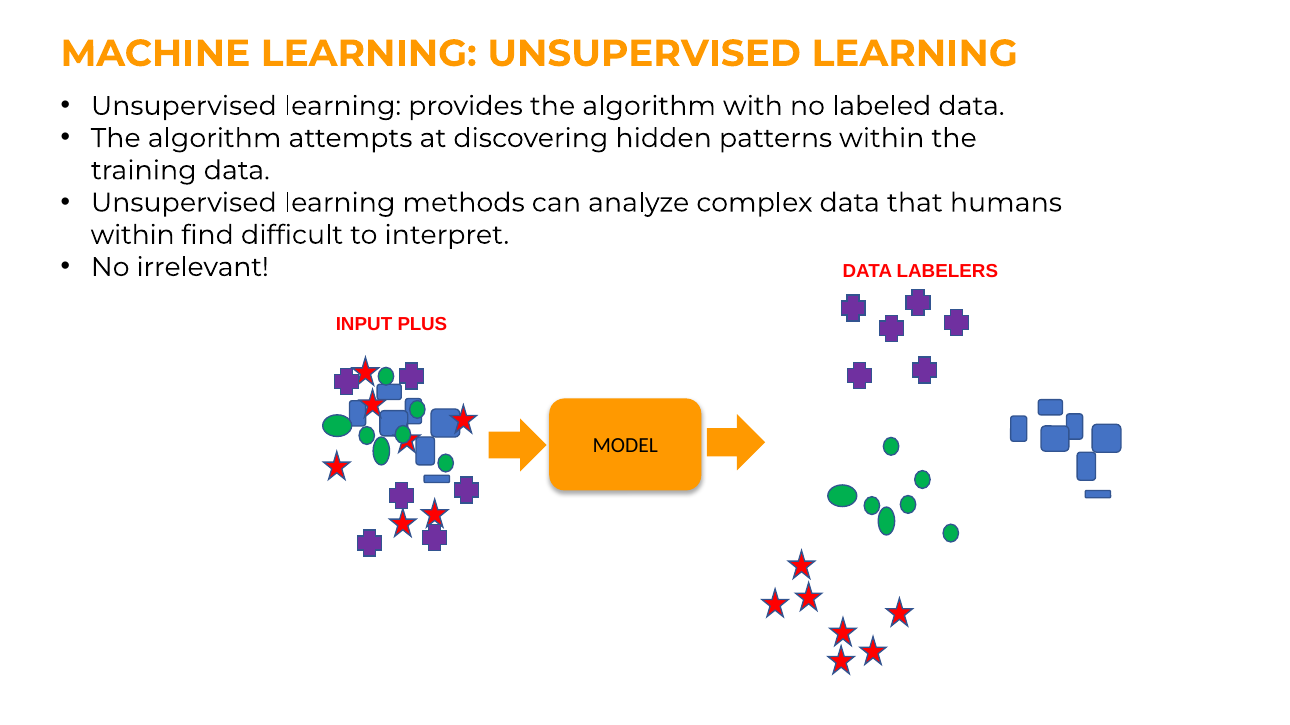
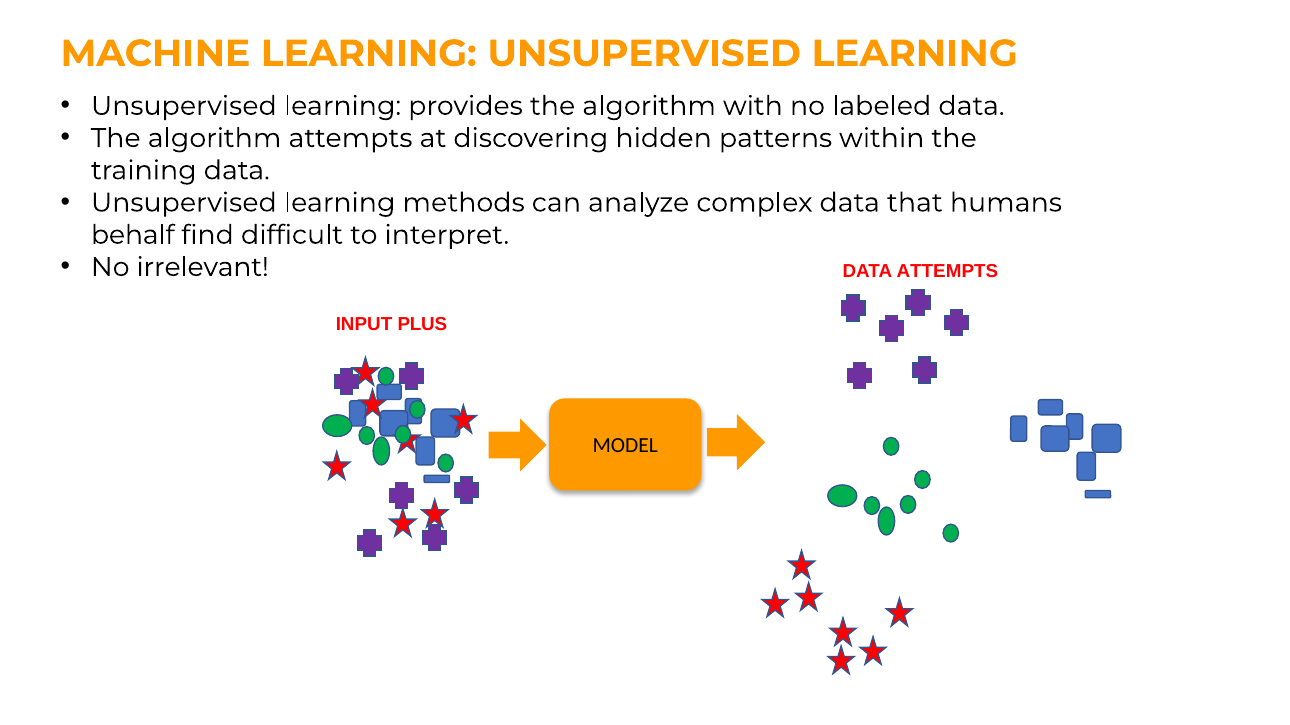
within at (133, 235): within -> behalf
DATA LABELERS: LABELERS -> ATTEMPTS
